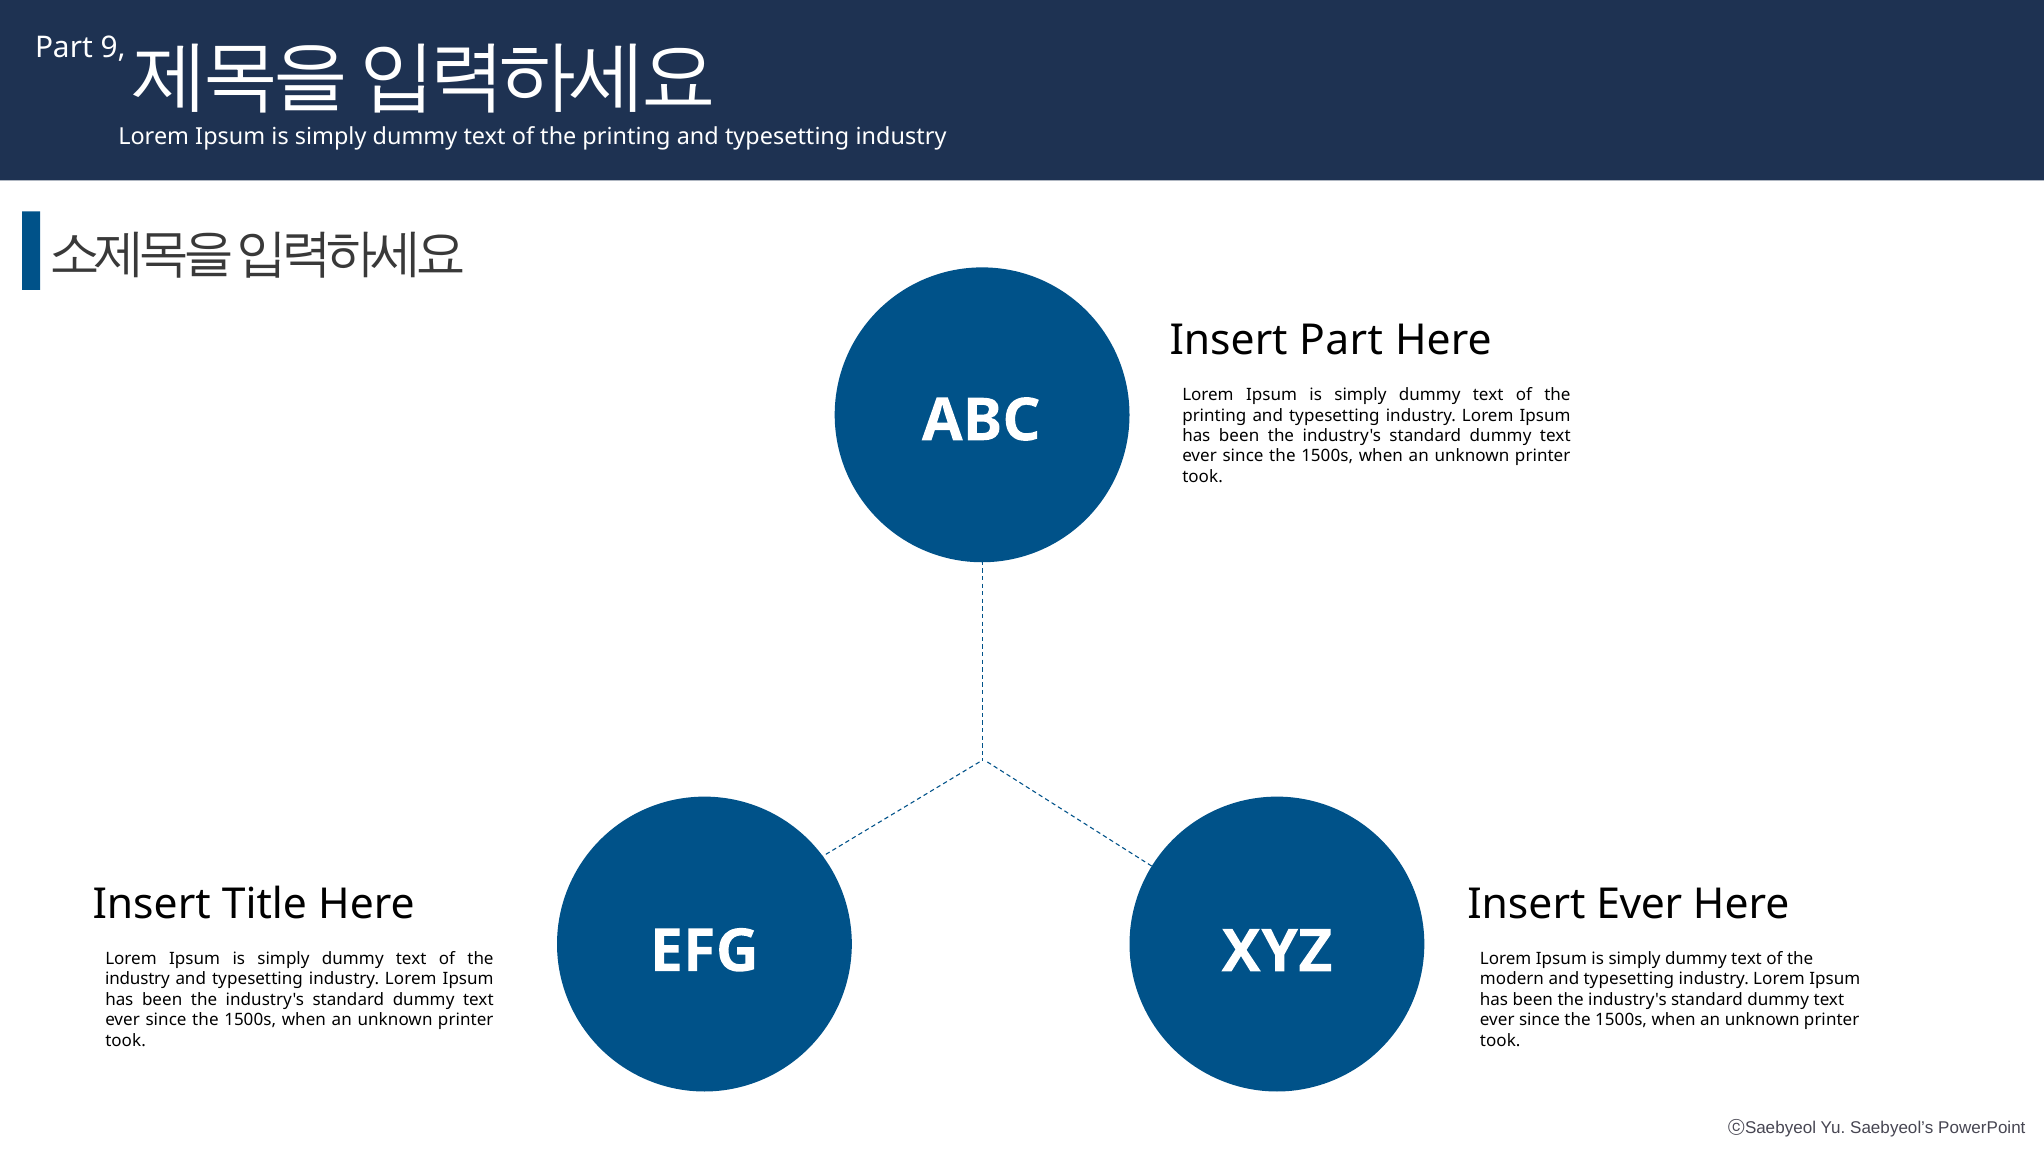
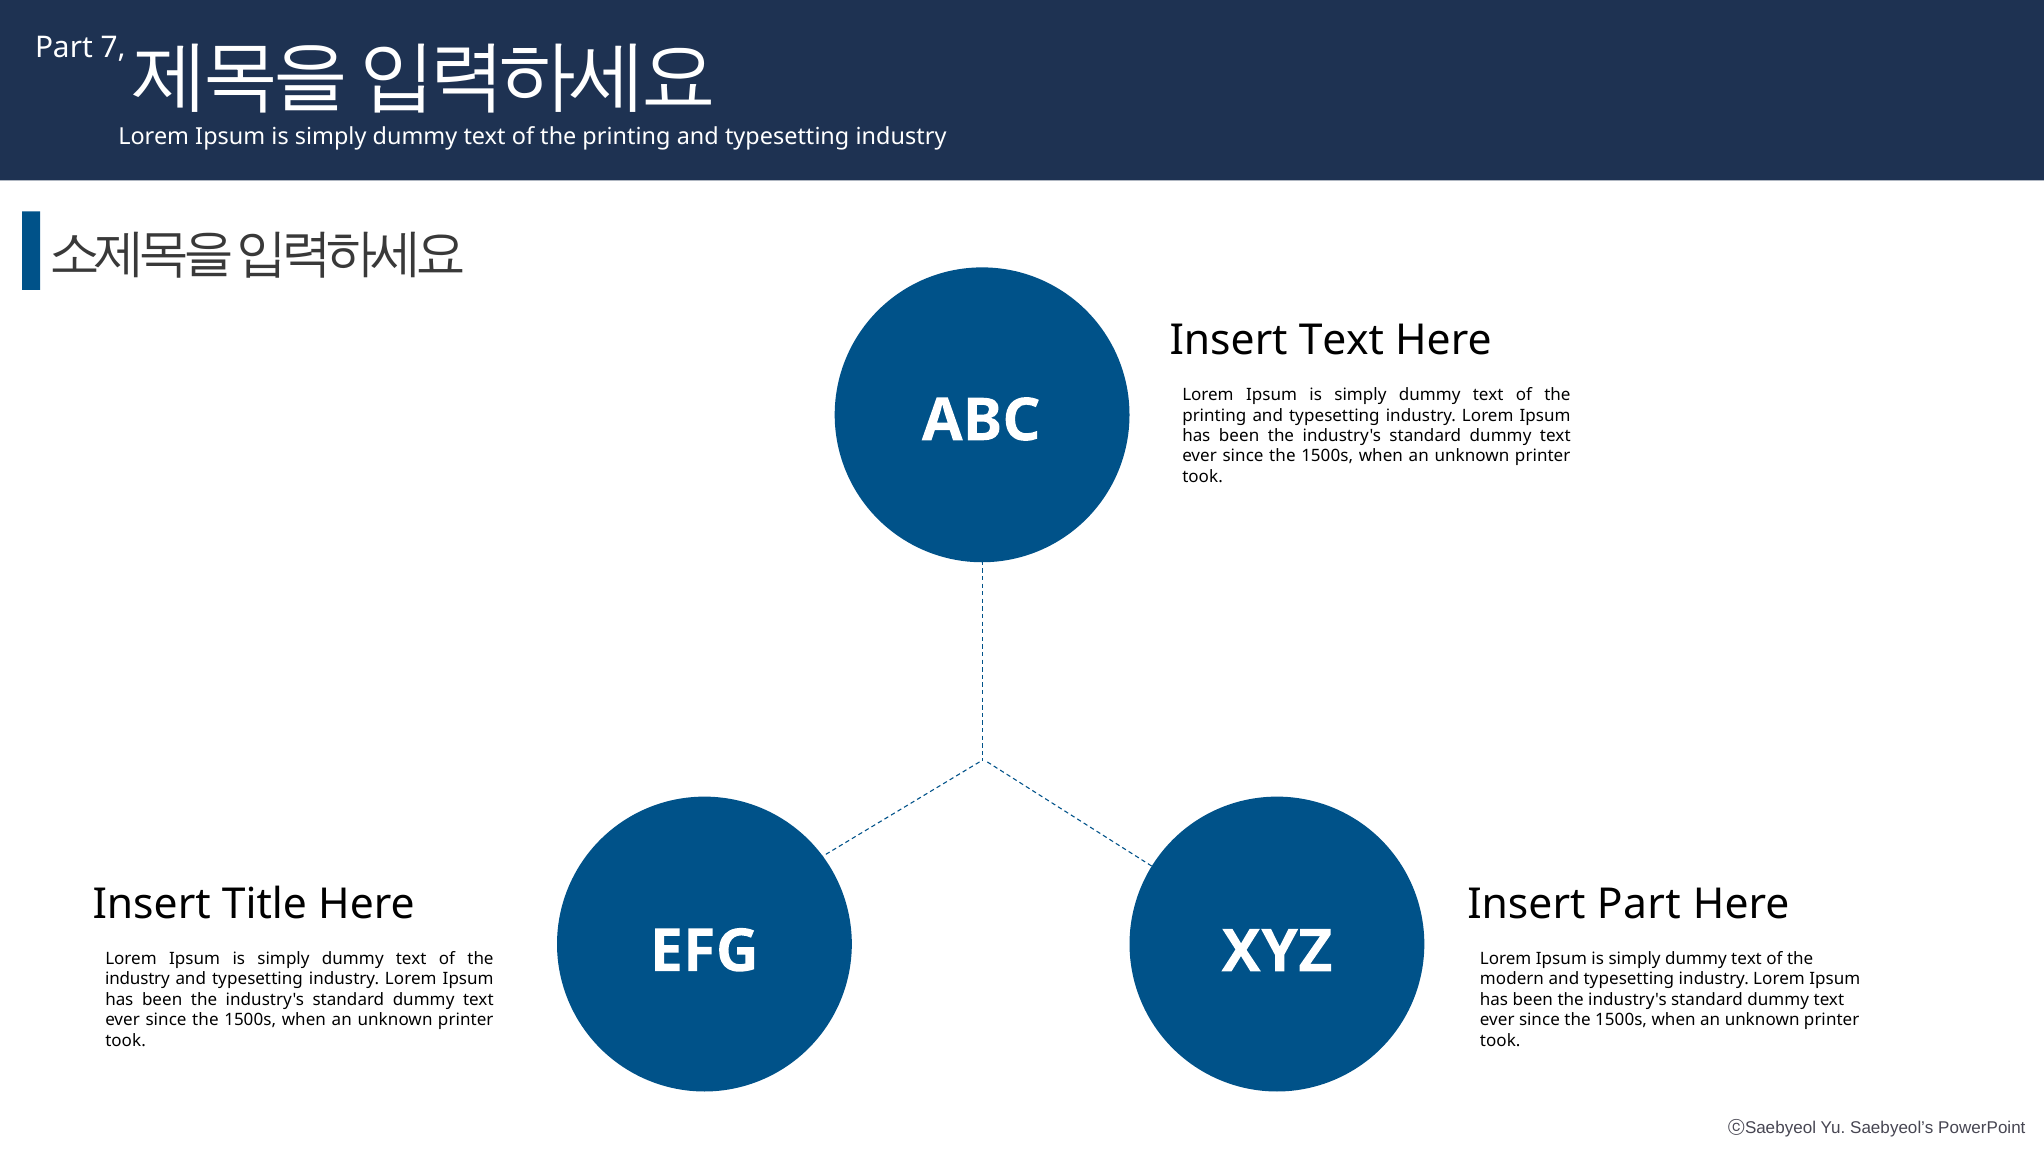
9: 9 -> 7
Insert Part: Part -> Text
Insert Ever: Ever -> Part
